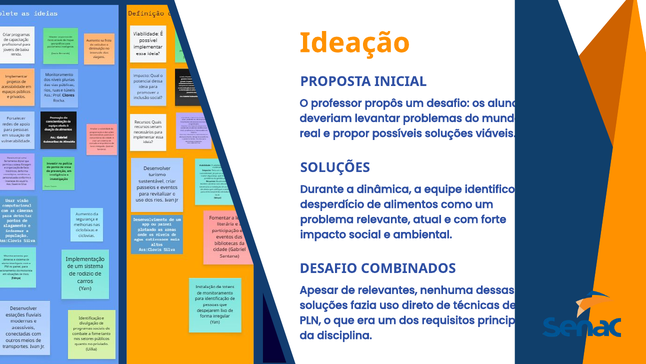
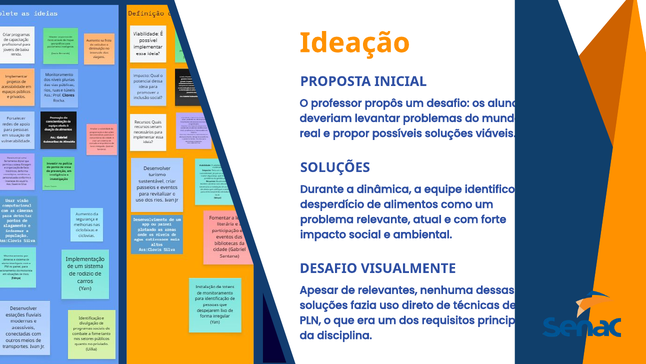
COMBINADOS: COMBINADOS -> VISUALMENTE
